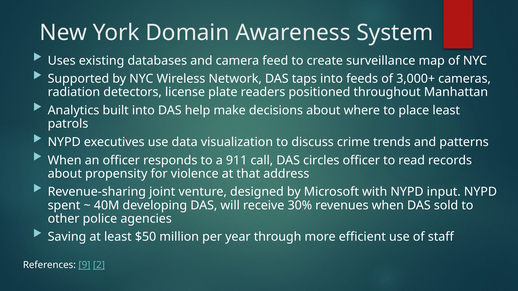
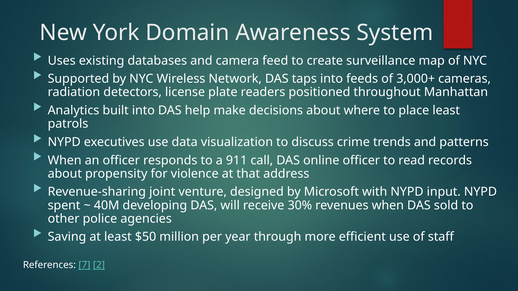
circles: circles -> online
9: 9 -> 7
